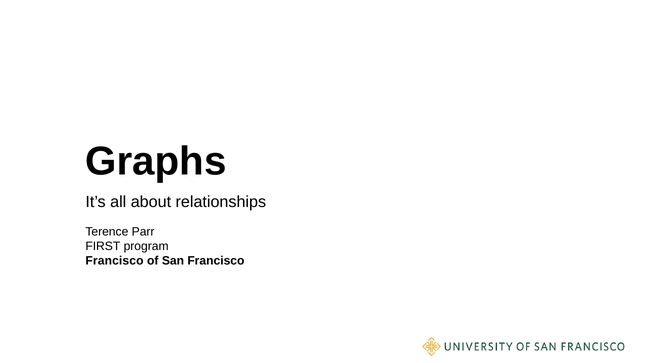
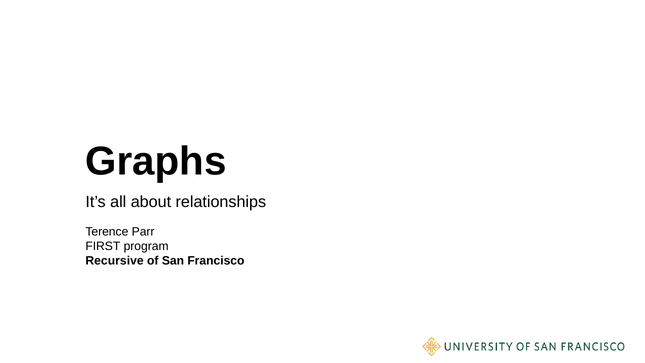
Francisco at (115, 261): Francisco -> Recursive
